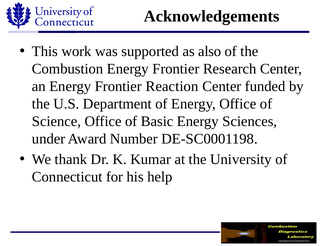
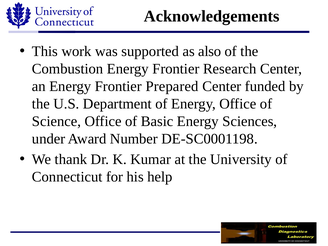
Reaction: Reaction -> Prepared
